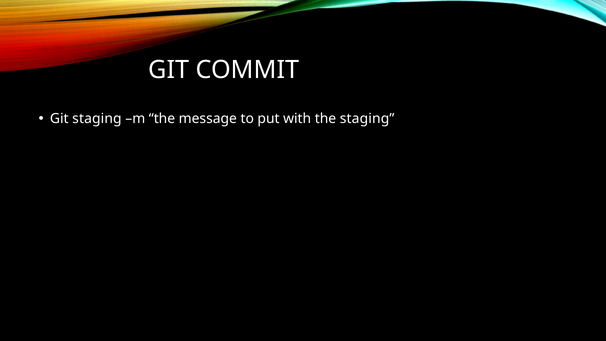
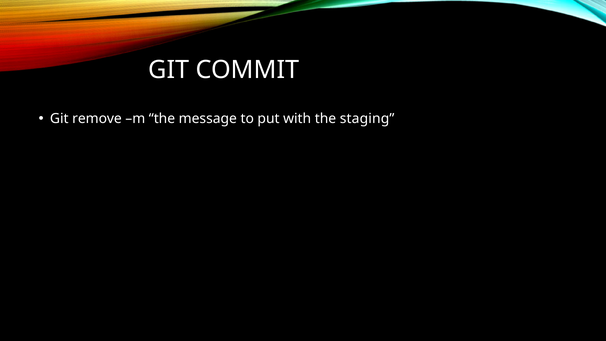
Git staging: staging -> remove
